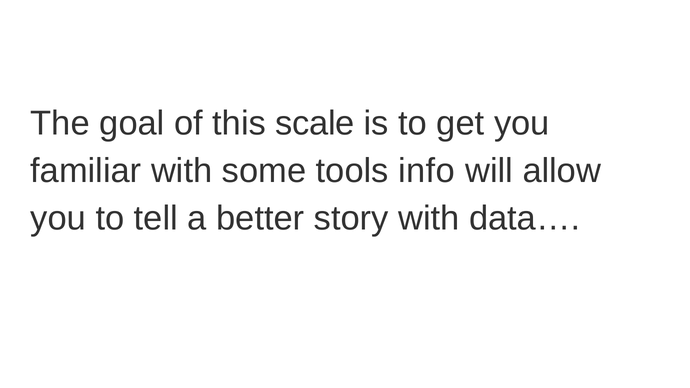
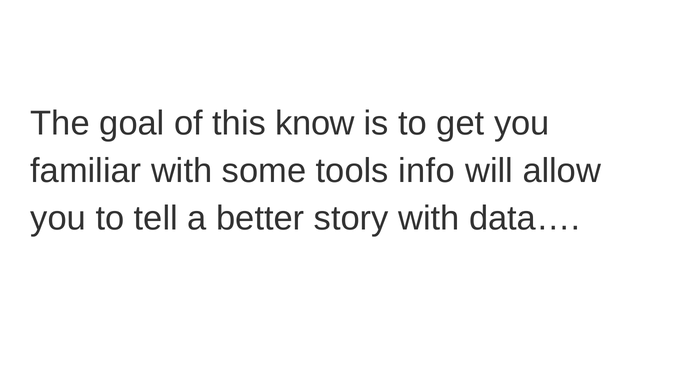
scale: scale -> know
